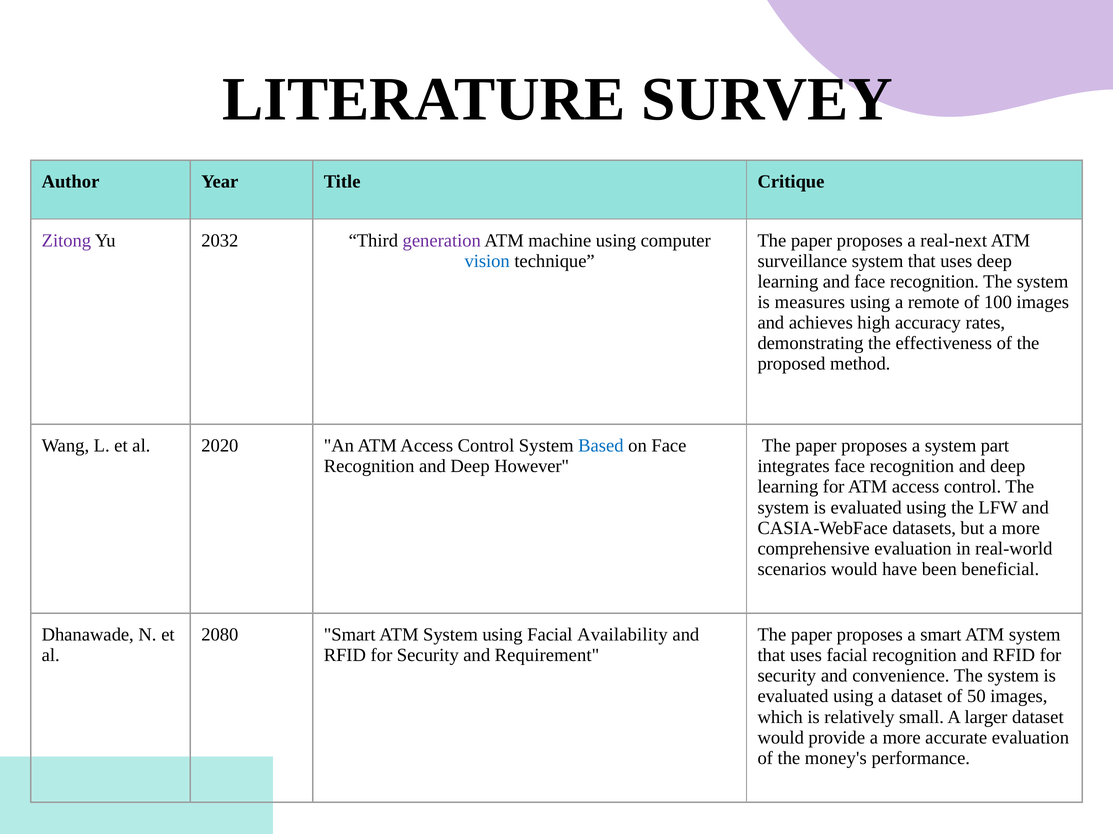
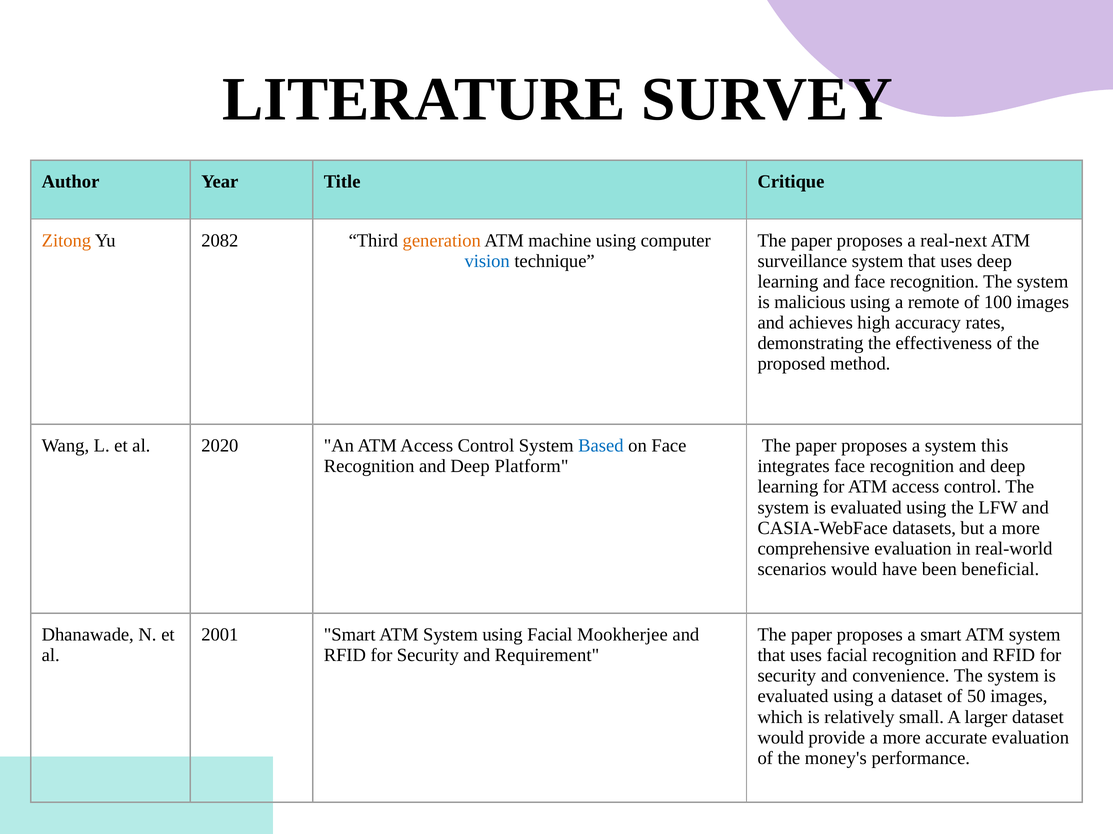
Zitong colour: purple -> orange
2032: 2032 -> 2082
generation colour: purple -> orange
measures: measures -> malicious
part: part -> this
However: However -> Platform
2080: 2080 -> 2001
Availability: Availability -> Mookherjee
